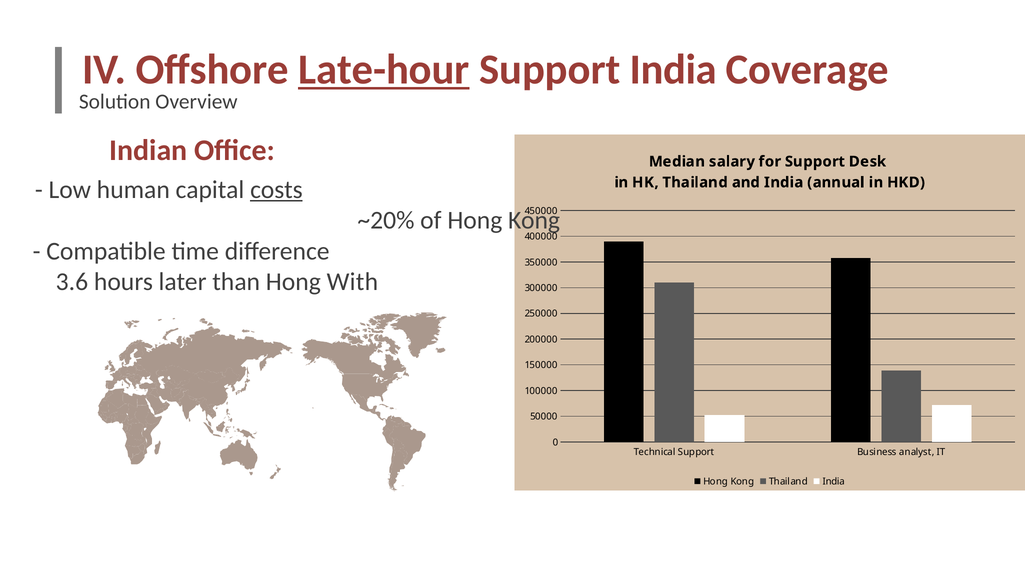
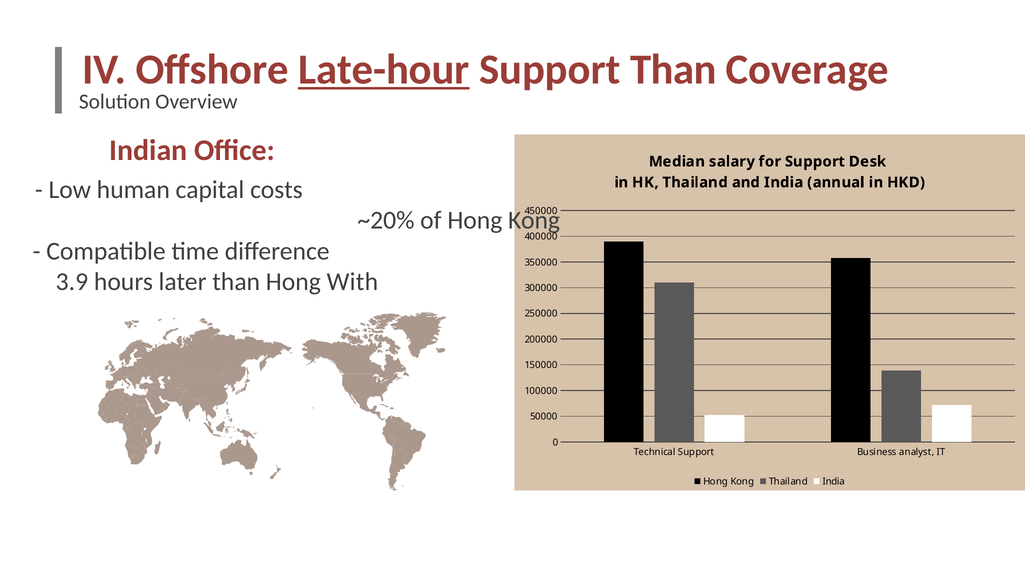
Support India: India -> Than
costs underline: present -> none
3.6: 3.6 -> 3.9
